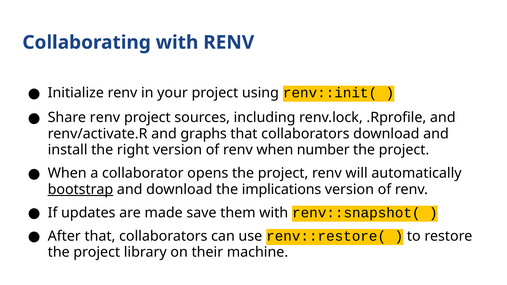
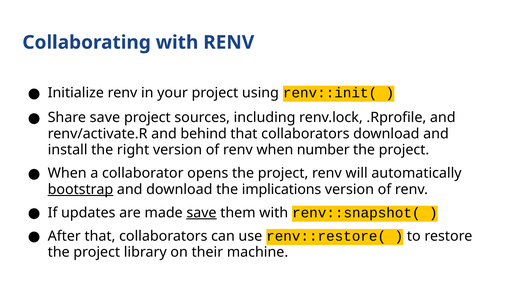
Share renv: renv -> save
graphs: graphs -> behind
save at (201, 213) underline: none -> present
